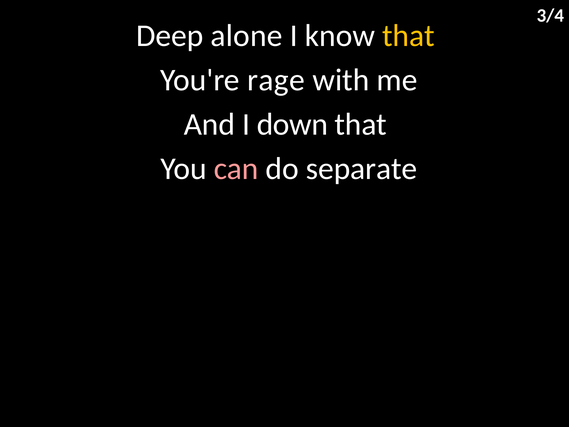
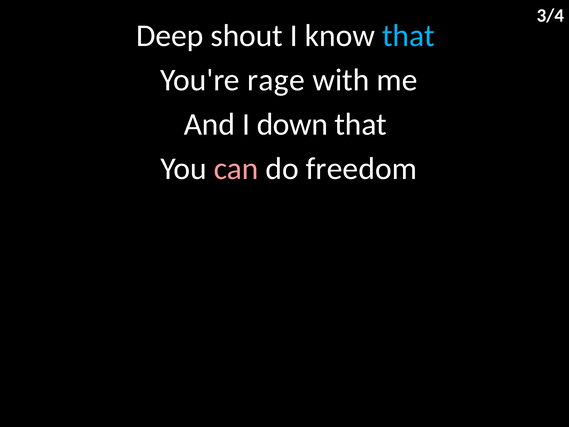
alone: alone -> shout
that at (408, 36) colour: yellow -> light blue
separate: separate -> freedom
